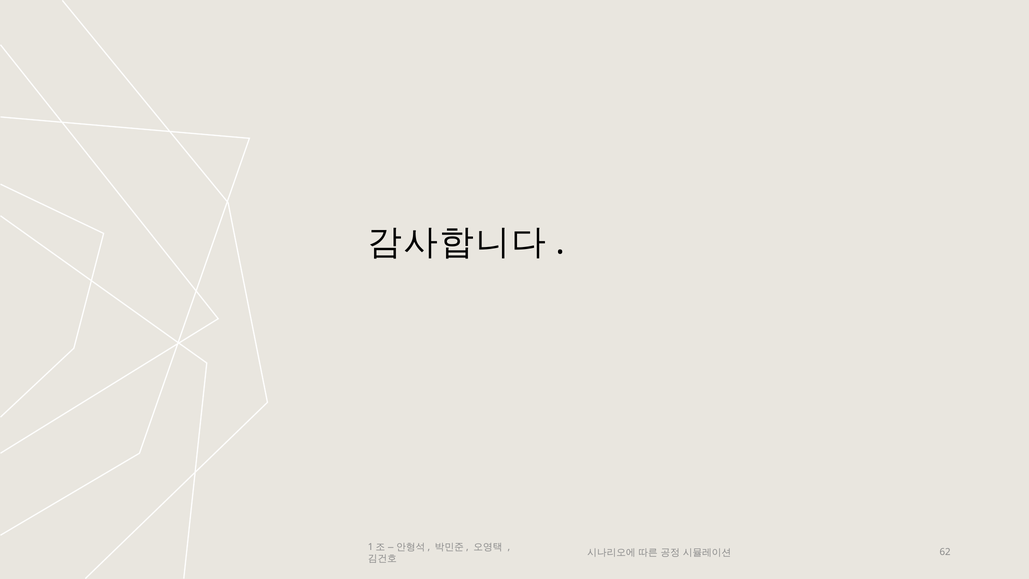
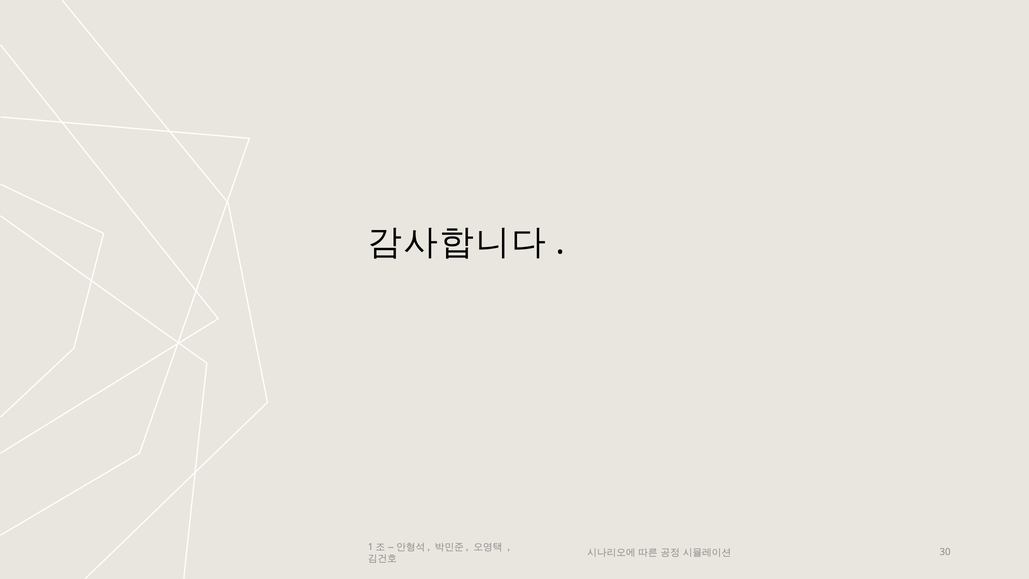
62: 62 -> 30
